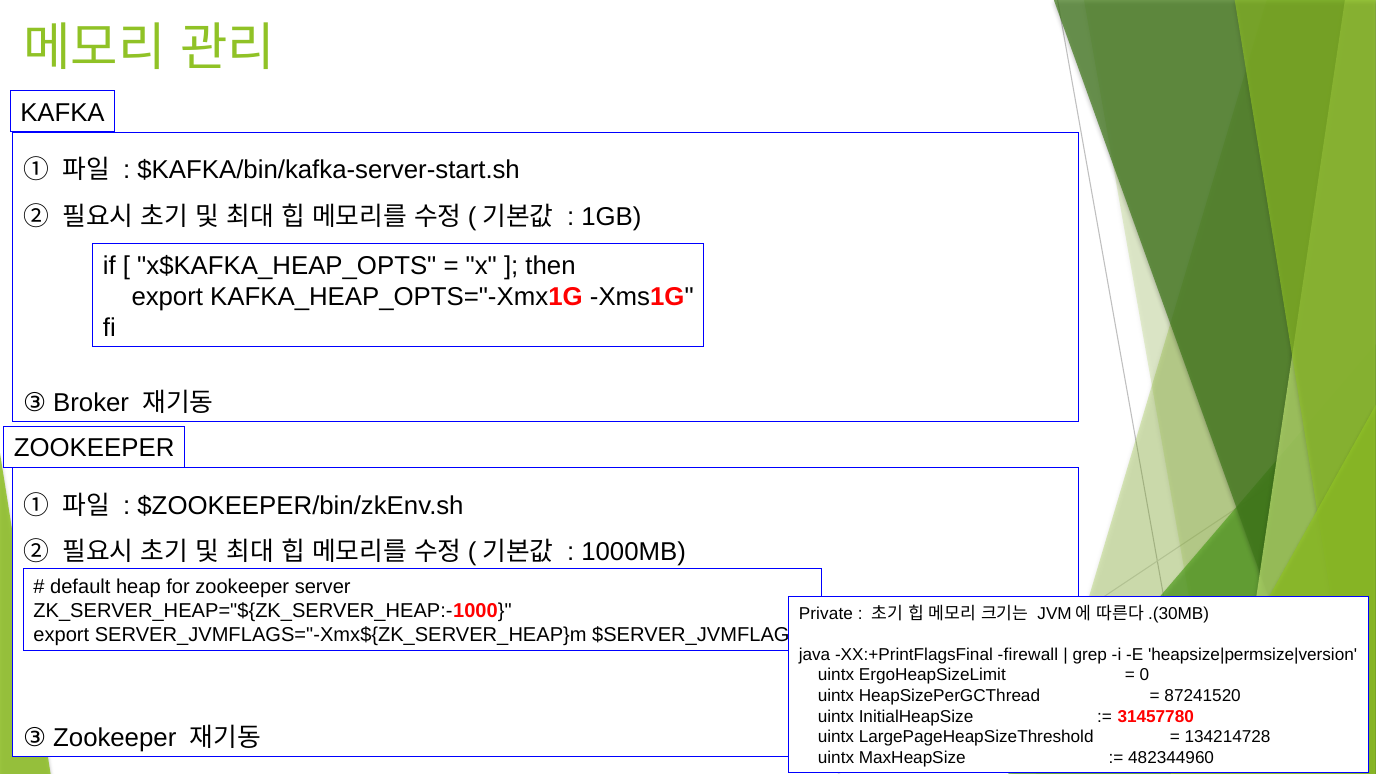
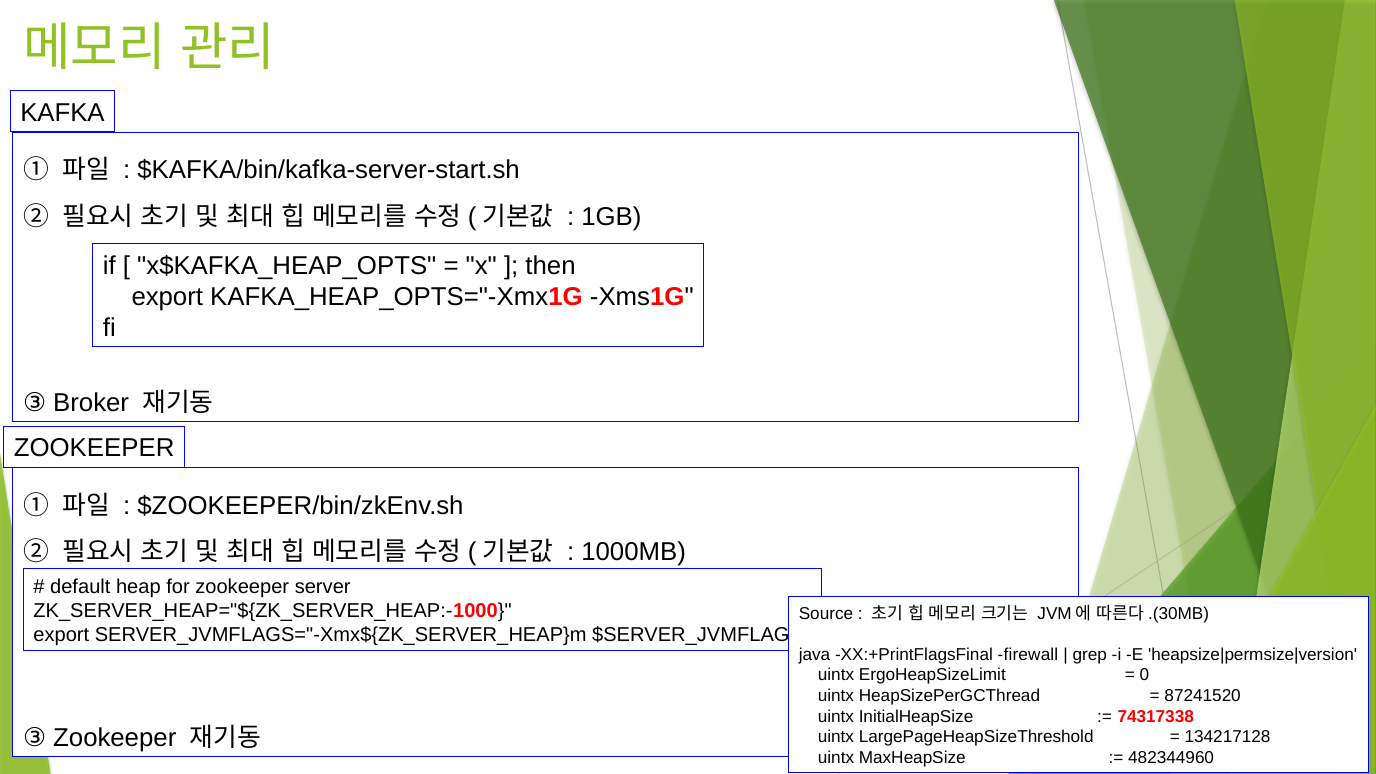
Private: Private -> Source
31457780: 31457780 -> 74317338
134214728: 134214728 -> 134217128
